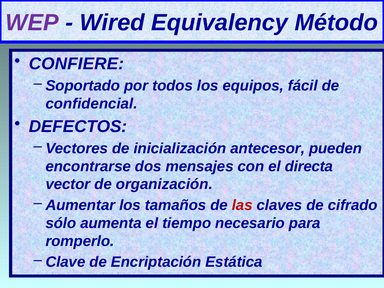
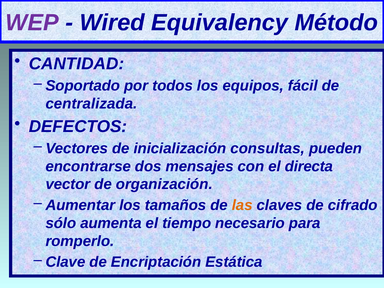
CONFIERE: CONFIERE -> CANTIDAD
confidencial: confidencial -> centralizada
antecesor: antecesor -> consultas
las colour: red -> orange
